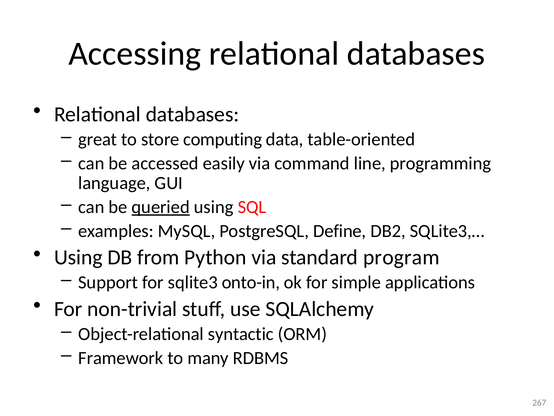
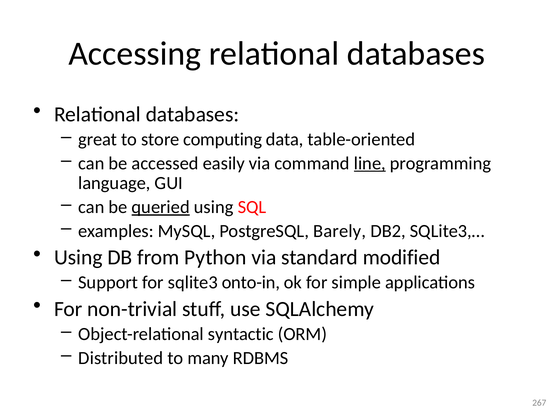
line underline: none -> present
Define: Define -> Barely
program: program -> modified
Framework: Framework -> Distributed
